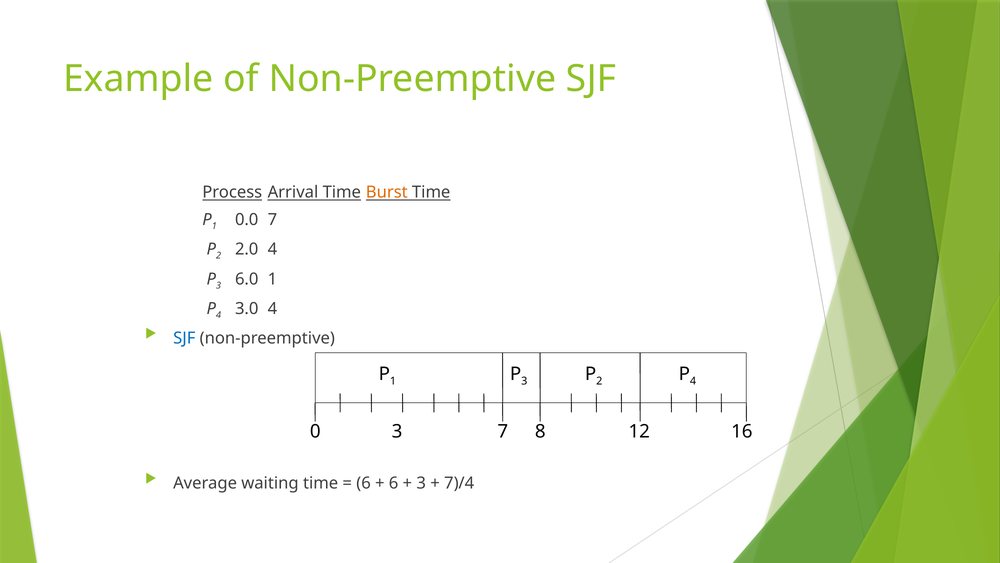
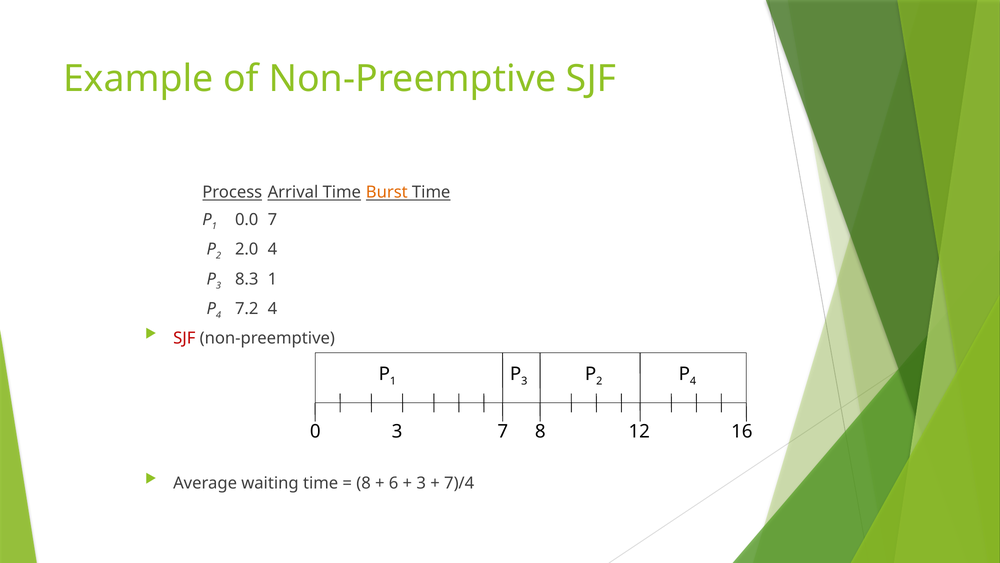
6.0: 6.0 -> 8.3
3.0: 3.0 -> 7.2
SJF at (184, 338) colour: blue -> red
6 at (364, 483): 6 -> 8
